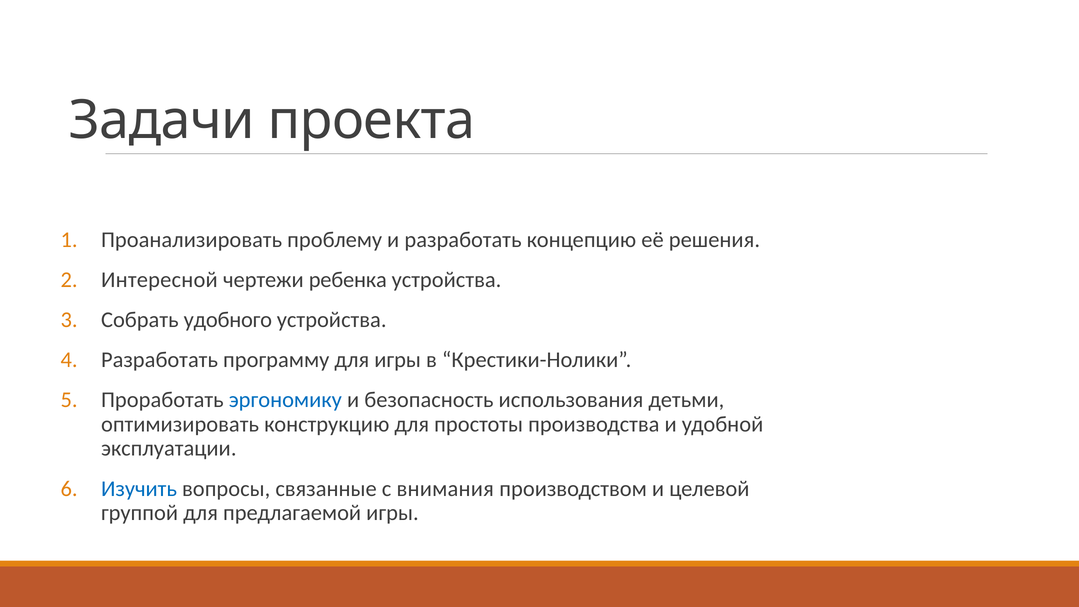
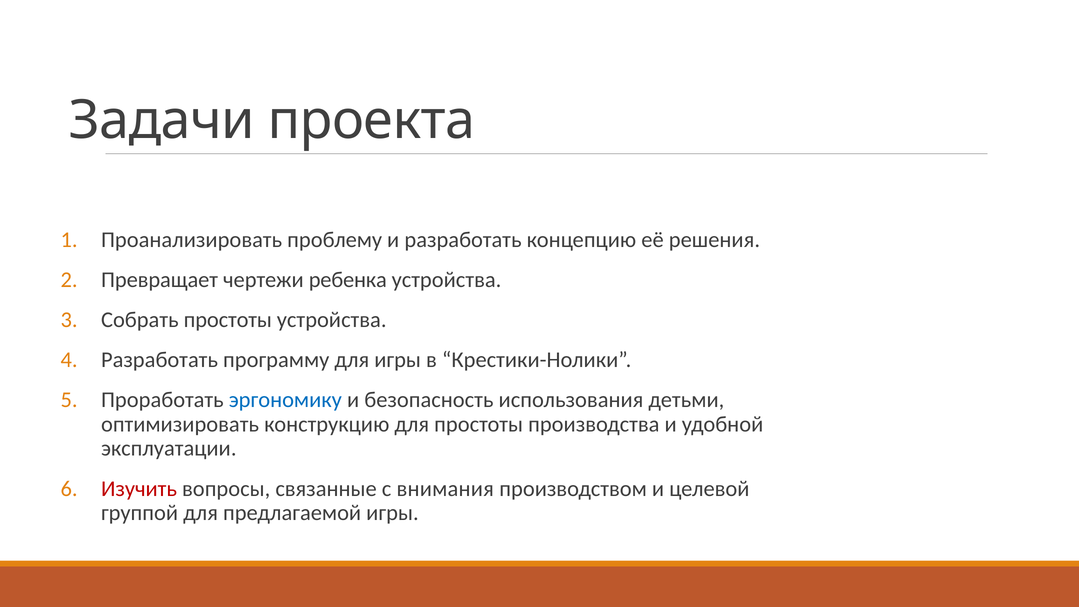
Интересной: Интересной -> Превращает
Собрать удобного: удобного -> простоты
Изучить colour: blue -> red
